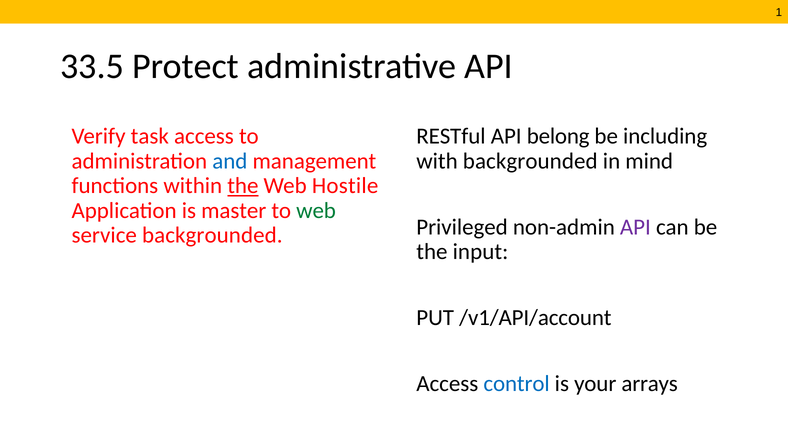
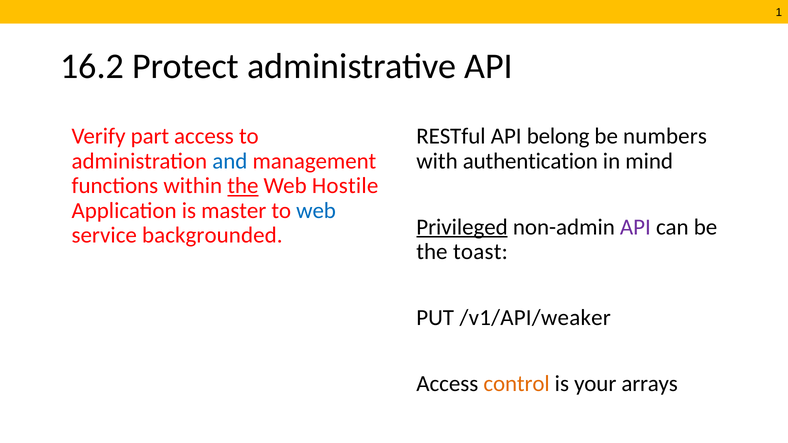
33.5: 33.5 -> 16.2
task: task -> part
including: including -> numbers
with backgrounded: backgrounded -> authentication
web at (316, 211) colour: green -> blue
Privileged underline: none -> present
input: input -> toast
/v1/API/account: /v1/API/account -> /v1/API/weaker
control colour: blue -> orange
